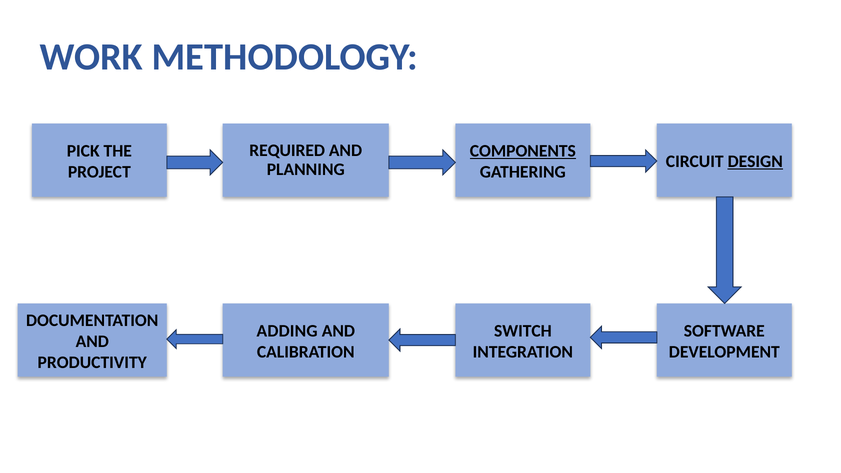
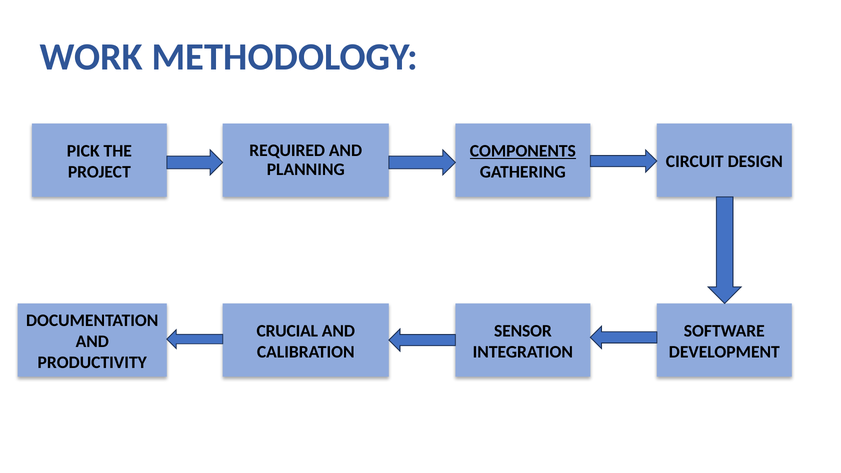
DESIGN underline: present -> none
ADDING: ADDING -> CRUCIAL
SWITCH: SWITCH -> SENSOR
